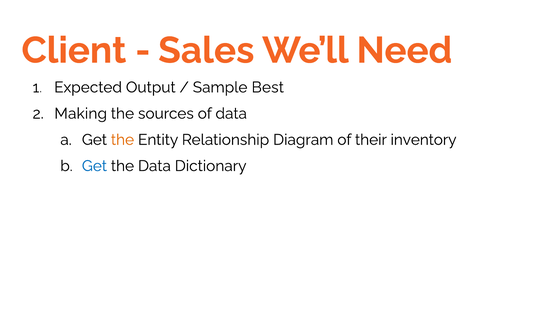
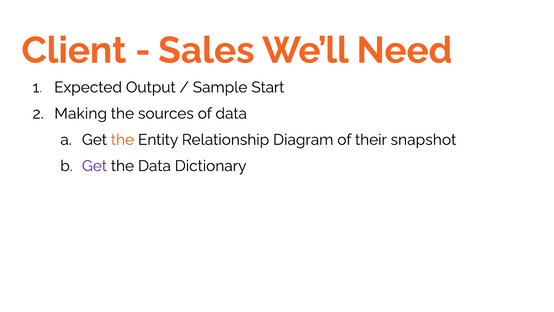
Best: Best -> Start
inventory: inventory -> snapshot
Get at (94, 166) colour: blue -> purple
